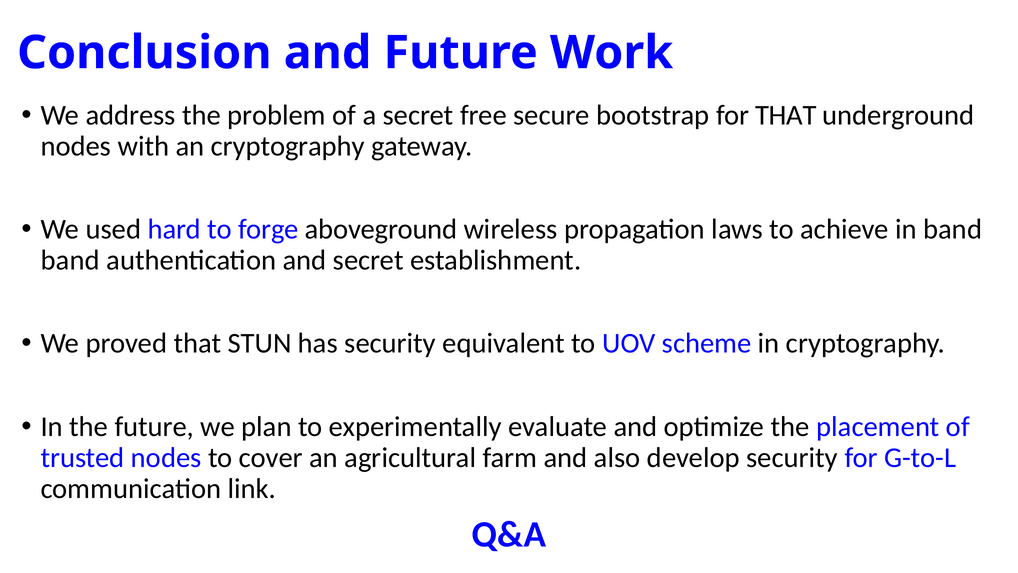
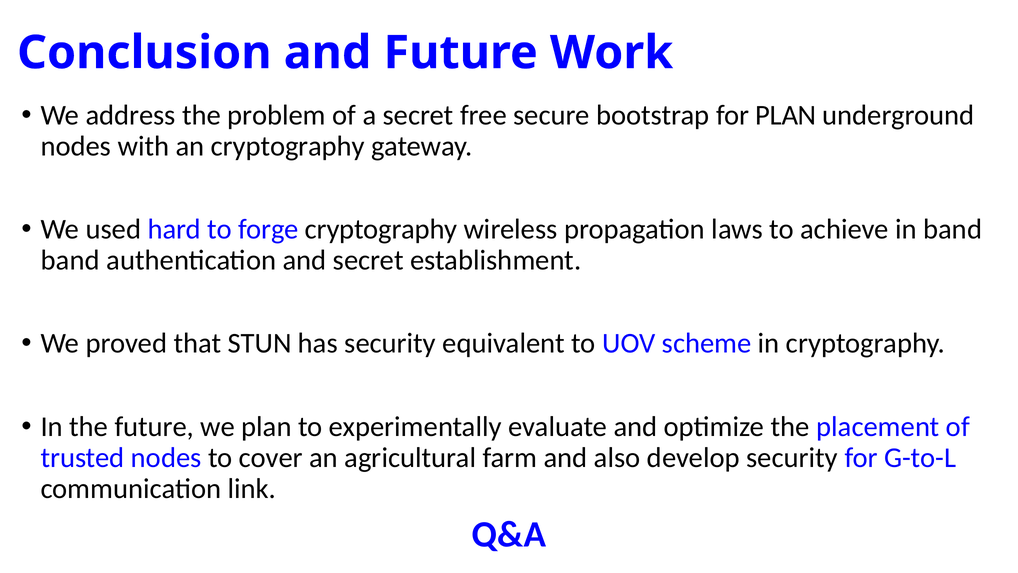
for THAT: THAT -> PLAN
forge aboveground: aboveground -> cryptography
